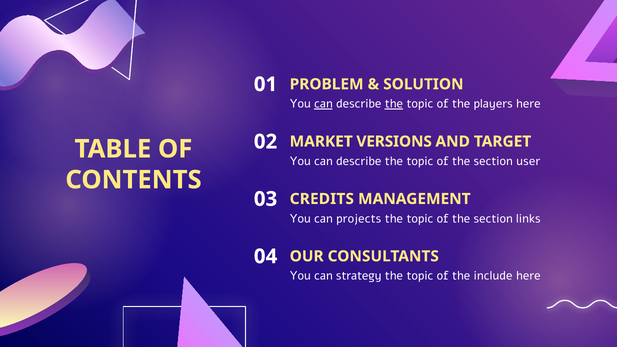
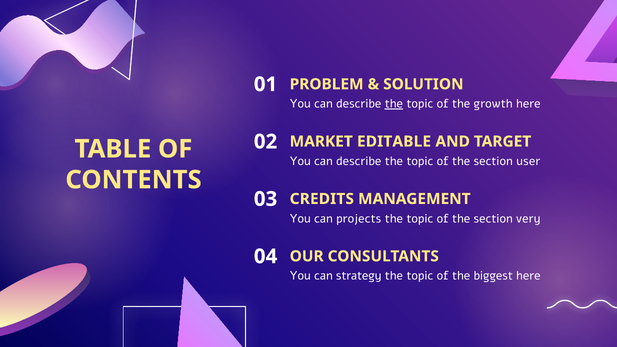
can at (323, 104) underline: present -> none
players: players -> growth
VERSIONS: VERSIONS -> EDITABLE
links: links -> very
include: include -> biggest
